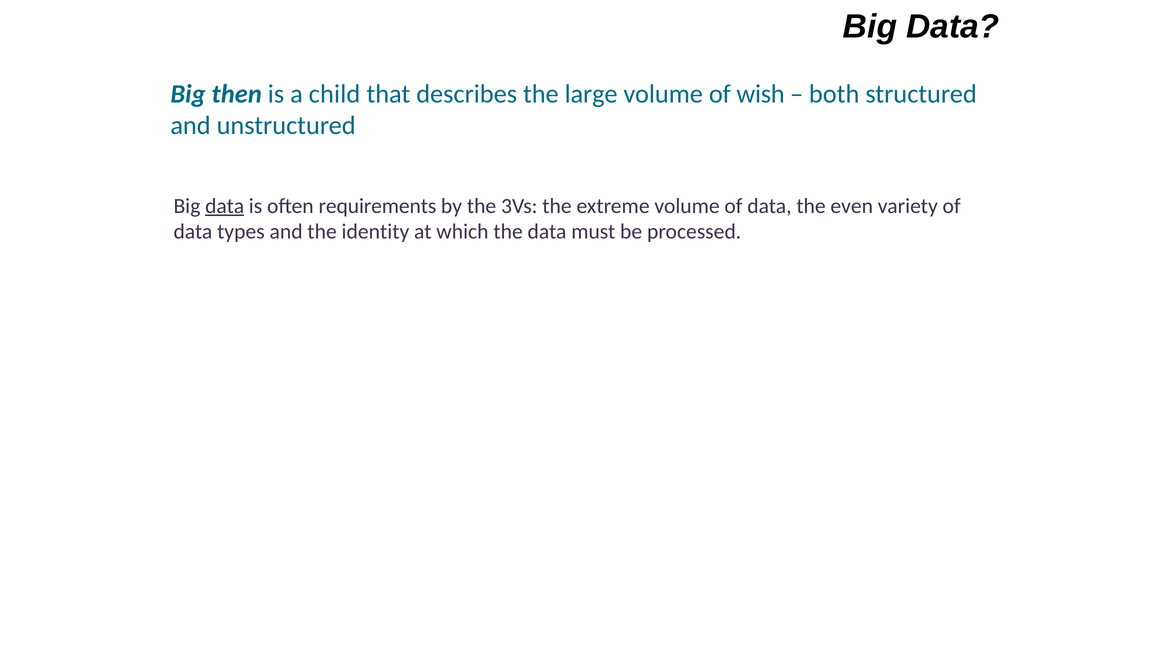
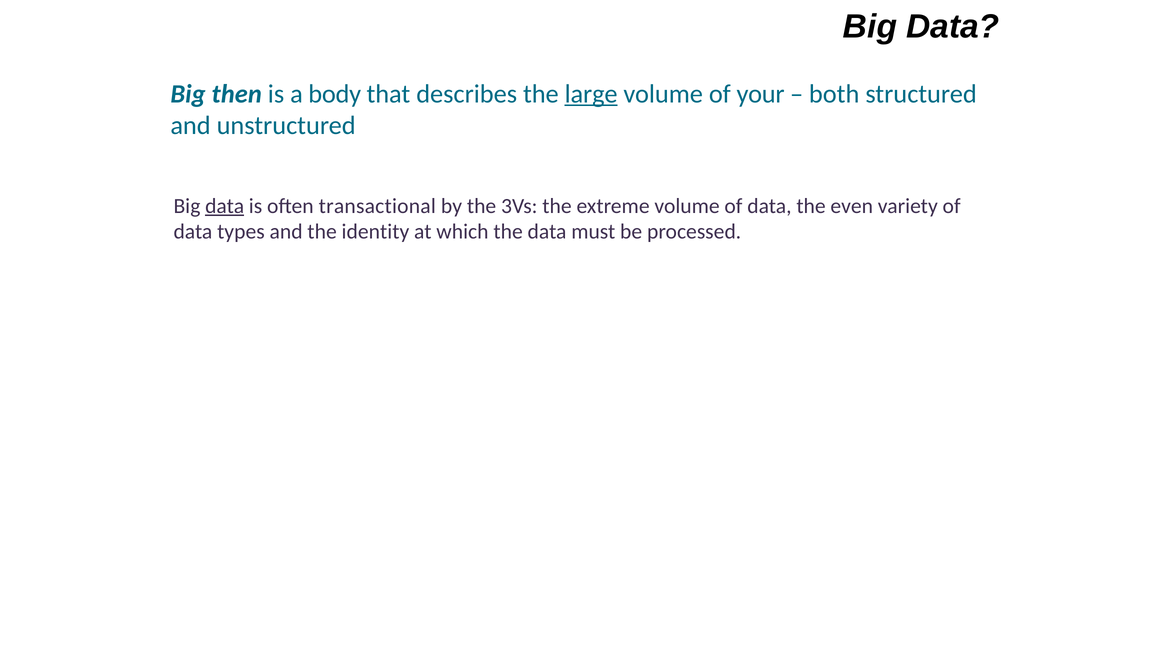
child: child -> body
large underline: none -> present
wish: wish -> your
requirements: requirements -> transactional
